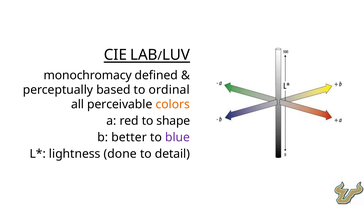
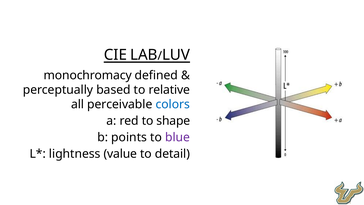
ordinal: ordinal -> relative
colors colour: orange -> blue
better: better -> points
done: done -> value
